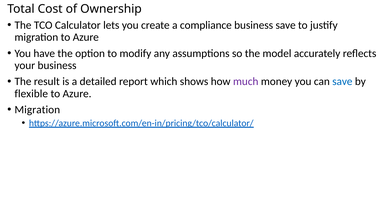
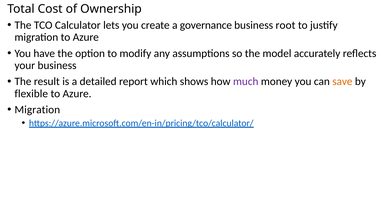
compliance: compliance -> governance
business save: save -> root
save at (342, 82) colour: blue -> orange
